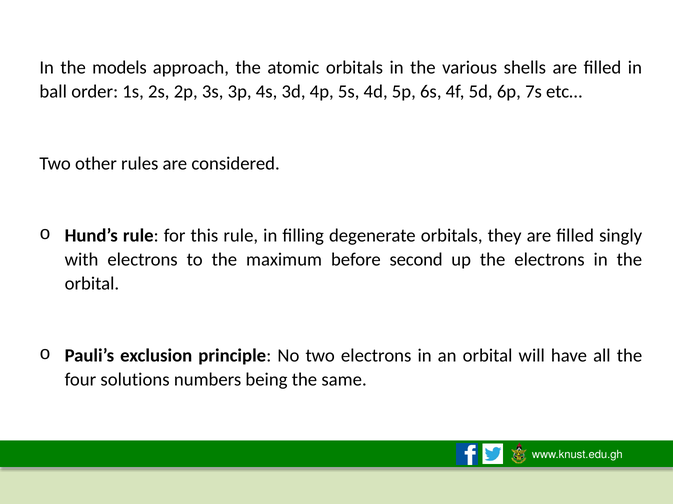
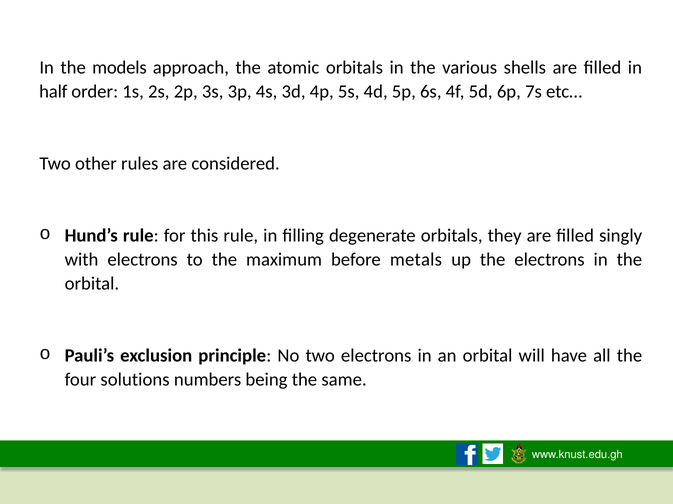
ball: ball -> half
second: second -> metals
